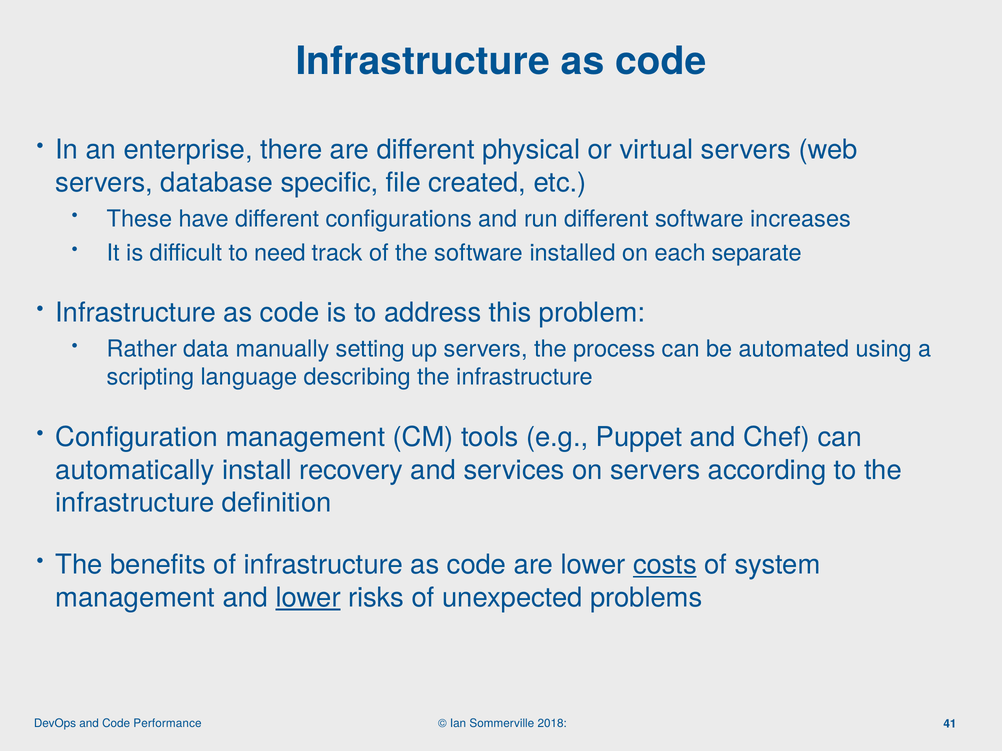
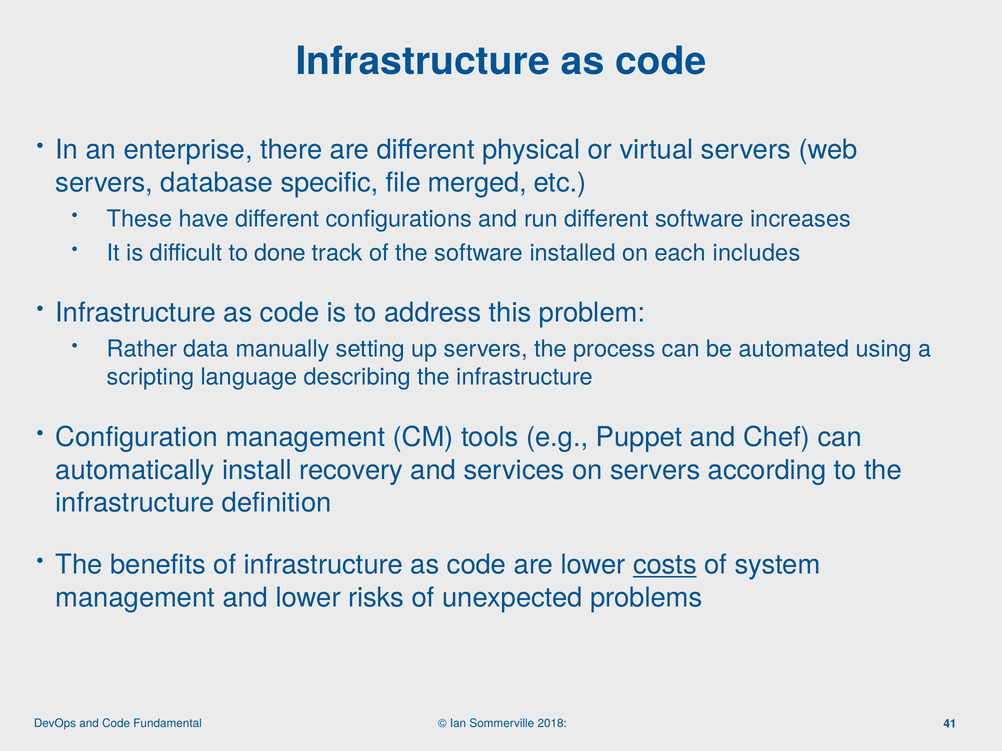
created: created -> merged
need: need -> done
separate: separate -> includes
lower at (308, 598) underline: present -> none
Performance: Performance -> Fundamental
